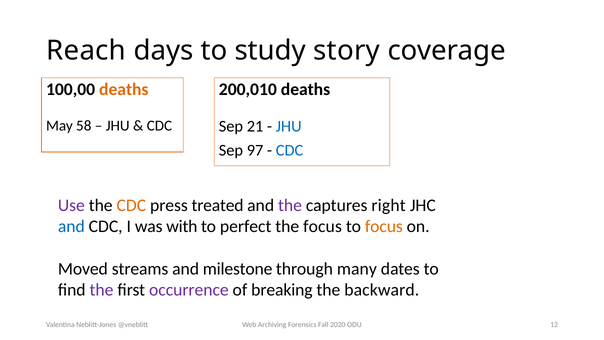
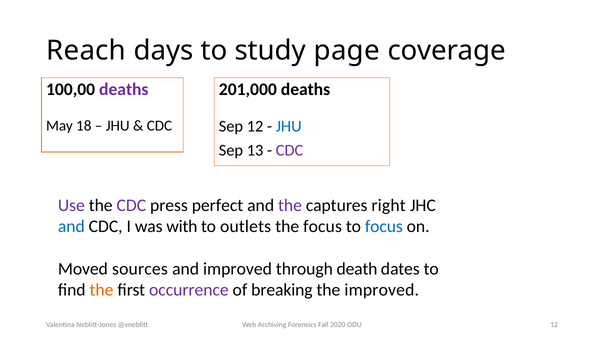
story: story -> page
deaths at (124, 89) colour: orange -> purple
200,010: 200,010 -> 201,000
58: 58 -> 18
Sep 21: 21 -> 12
97: 97 -> 13
CDC at (290, 150) colour: blue -> purple
CDC at (131, 205) colour: orange -> purple
treated: treated -> perfect
perfect: perfect -> outlets
focus at (384, 226) colour: orange -> blue
streams: streams -> sources
and milestone: milestone -> improved
many: many -> death
the at (102, 290) colour: purple -> orange
the backward: backward -> improved
